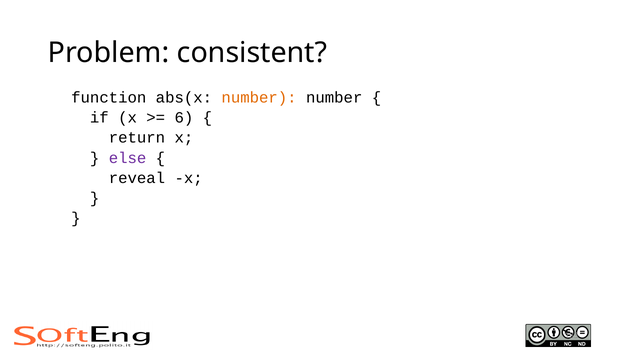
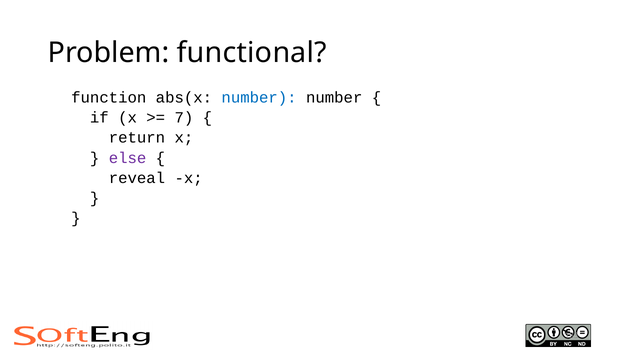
consistent: consistent -> functional
number at (259, 98) colour: orange -> blue
6: 6 -> 7
